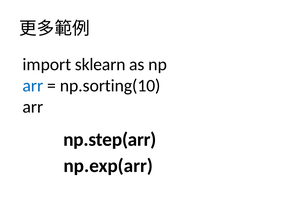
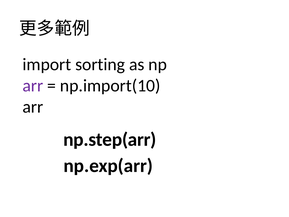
sklearn: sklearn -> sorting
arr at (33, 86) colour: blue -> purple
np.sorting(10: np.sorting(10 -> np.import(10
